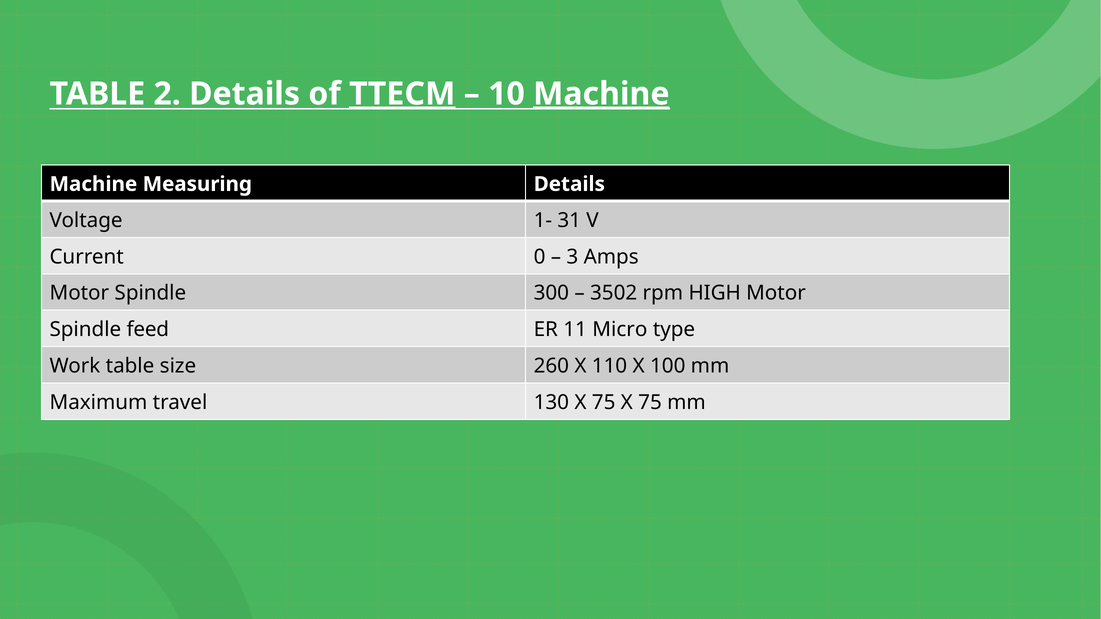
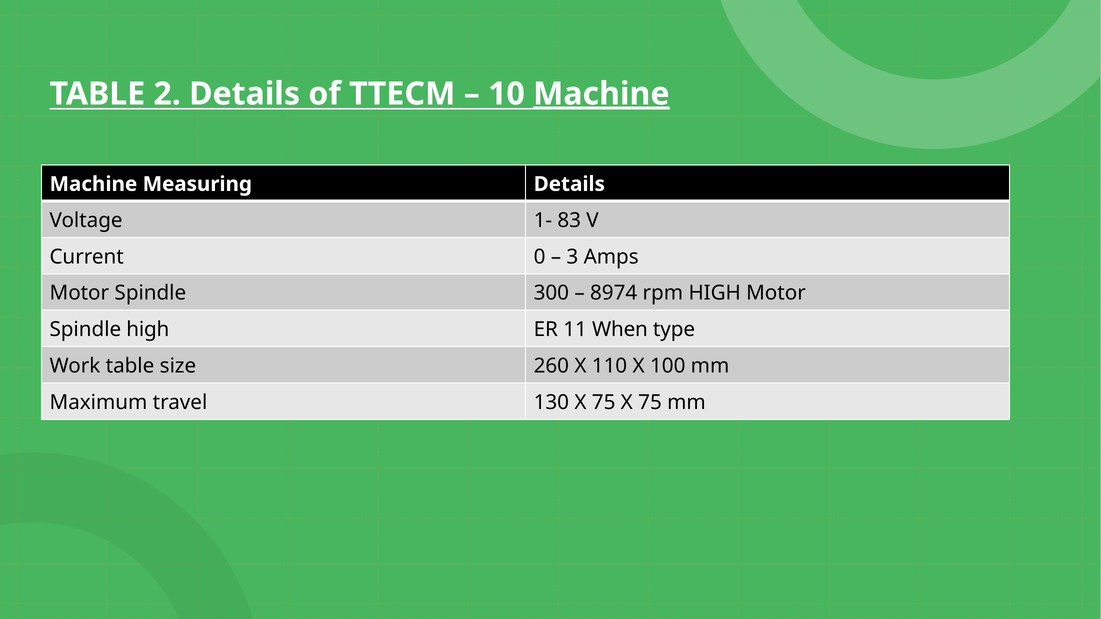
TTECM underline: present -> none
31: 31 -> 83
3502: 3502 -> 8974
Spindle feed: feed -> high
Micro: Micro -> When
